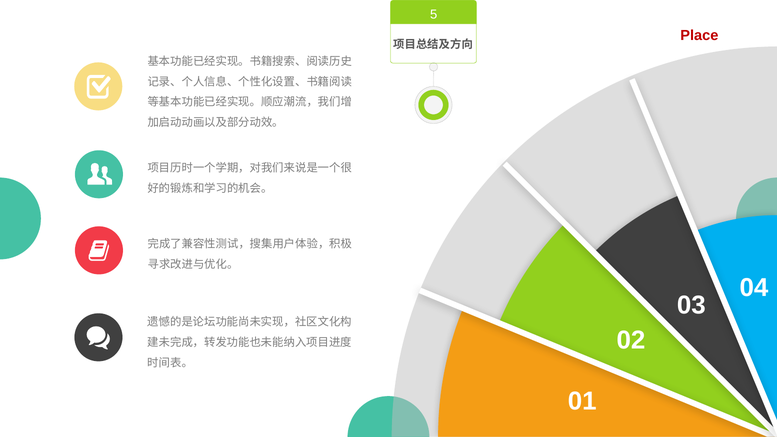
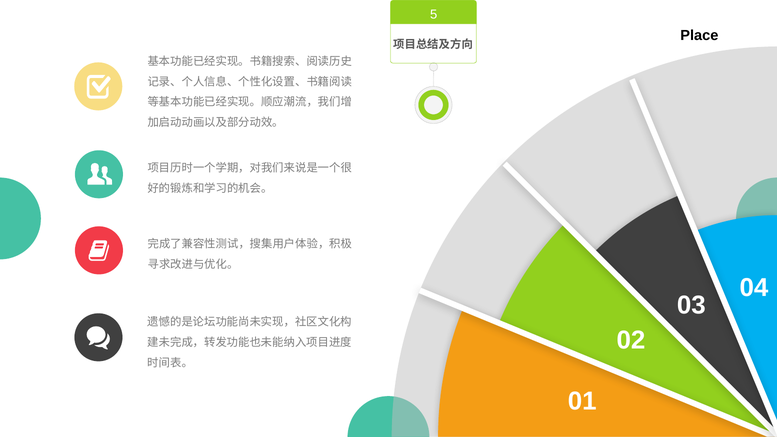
Place colour: red -> black
